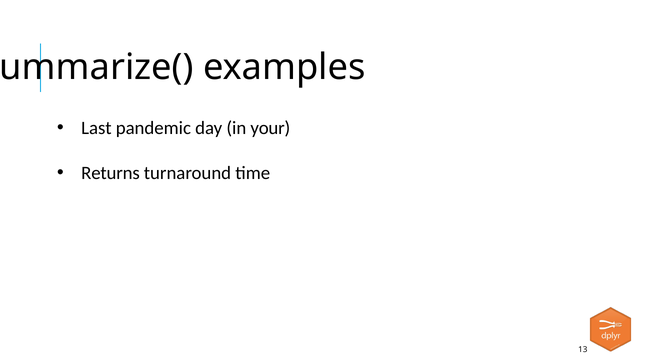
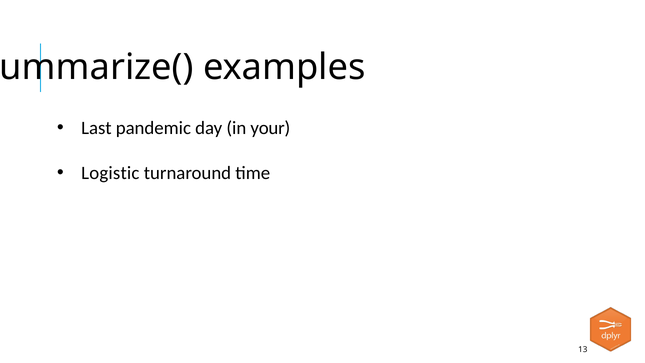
Returns: Returns -> Logistic
